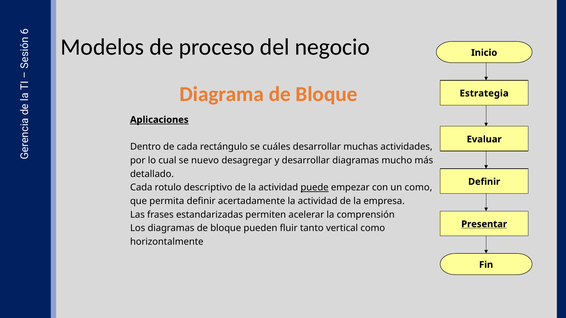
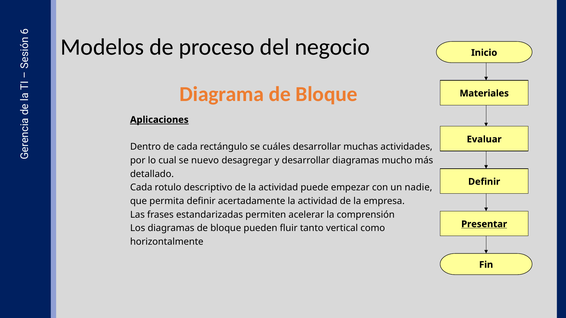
Estrategia: Estrategia -> Materiales
puede underline: present -> none
un como: como -> nadie
